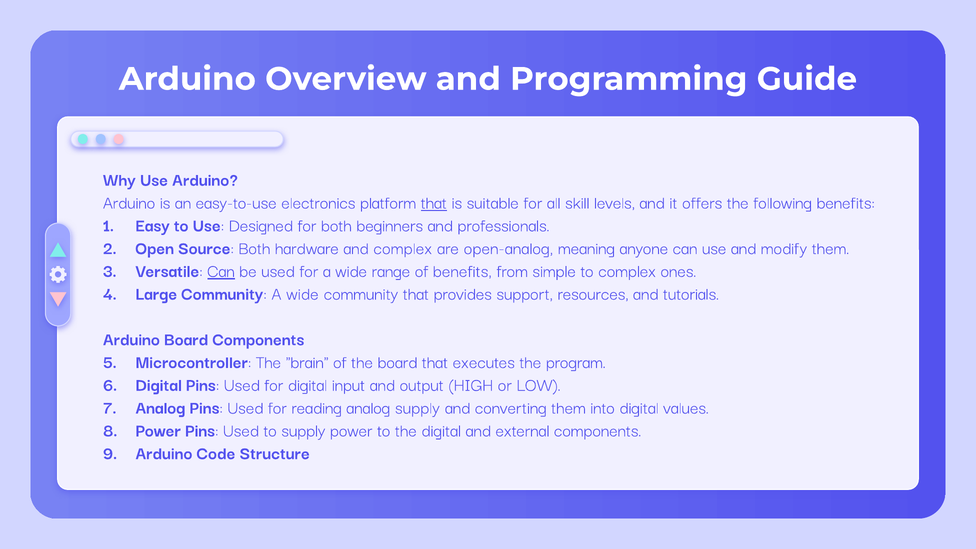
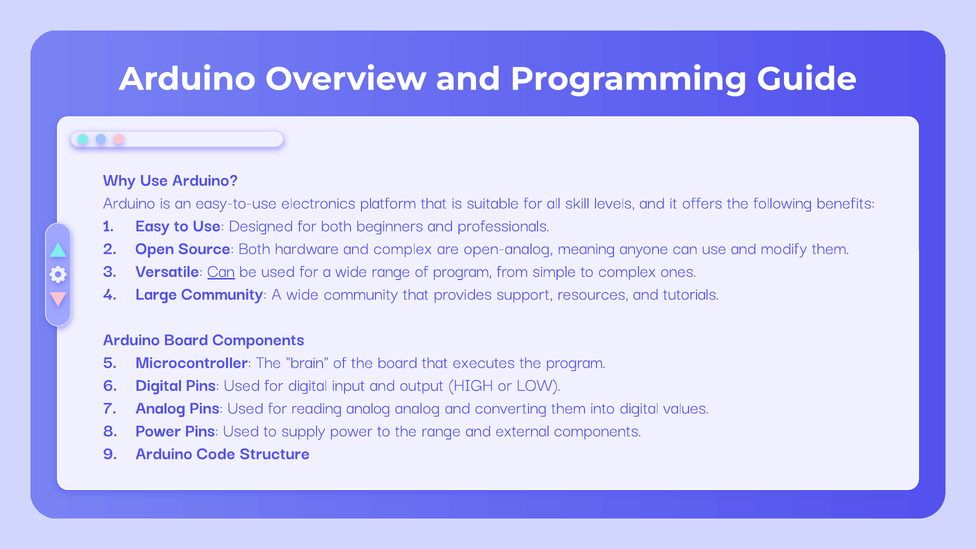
that at (434, 202) underline: present -> none
of benefits: benefits -> program
analog supply: supply -> analog
the digital: digital -> range
